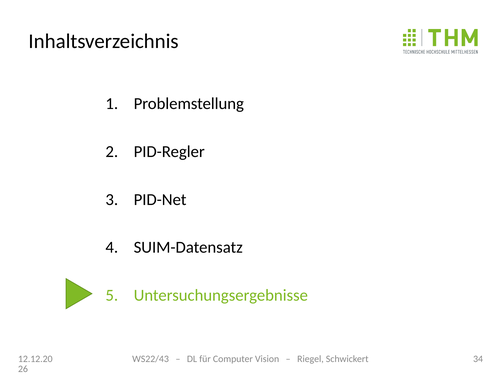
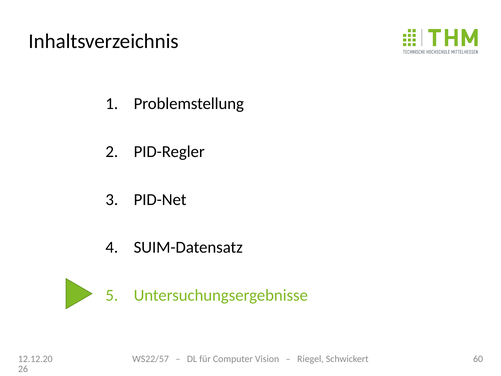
WS22/43: WS22/43 -> WS22/57
34: 34 -> 60
